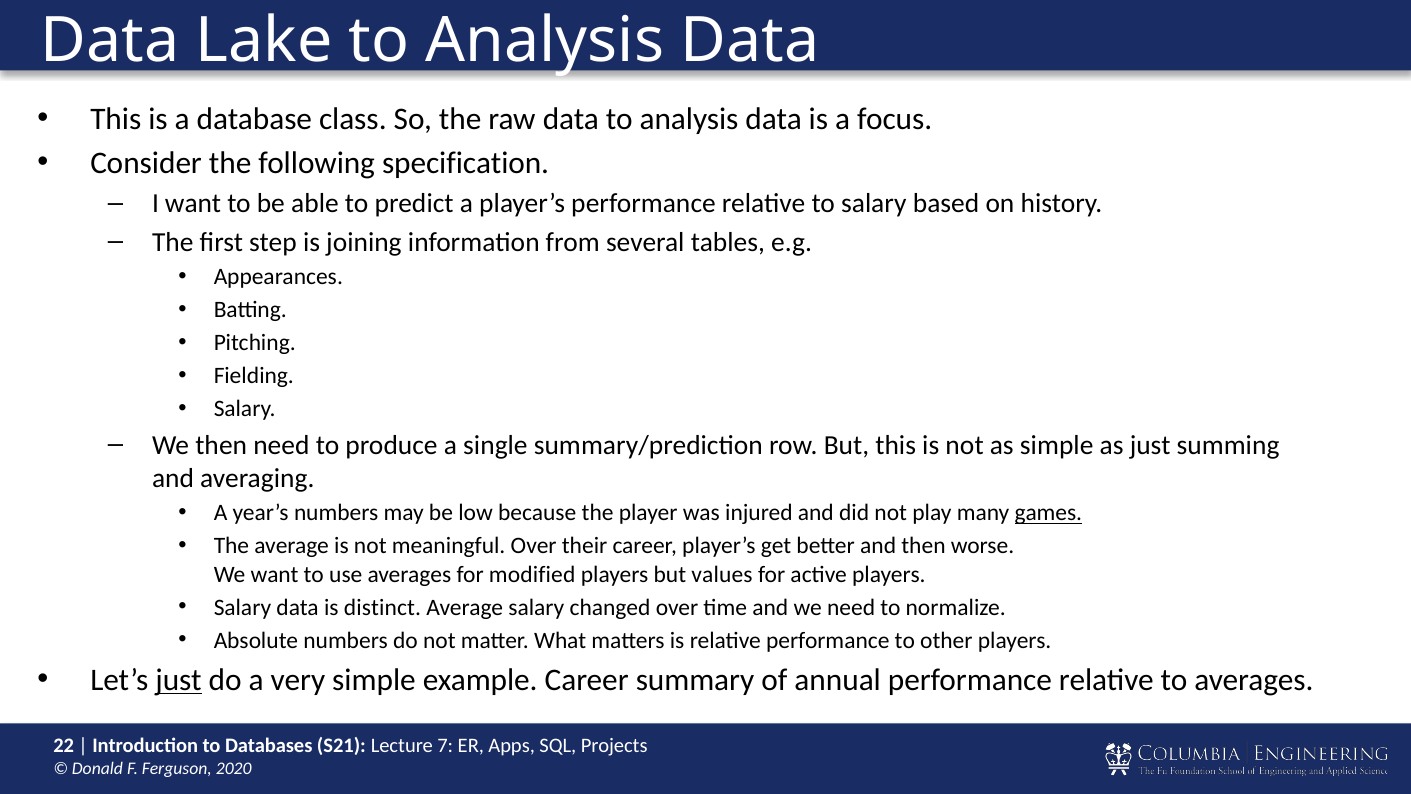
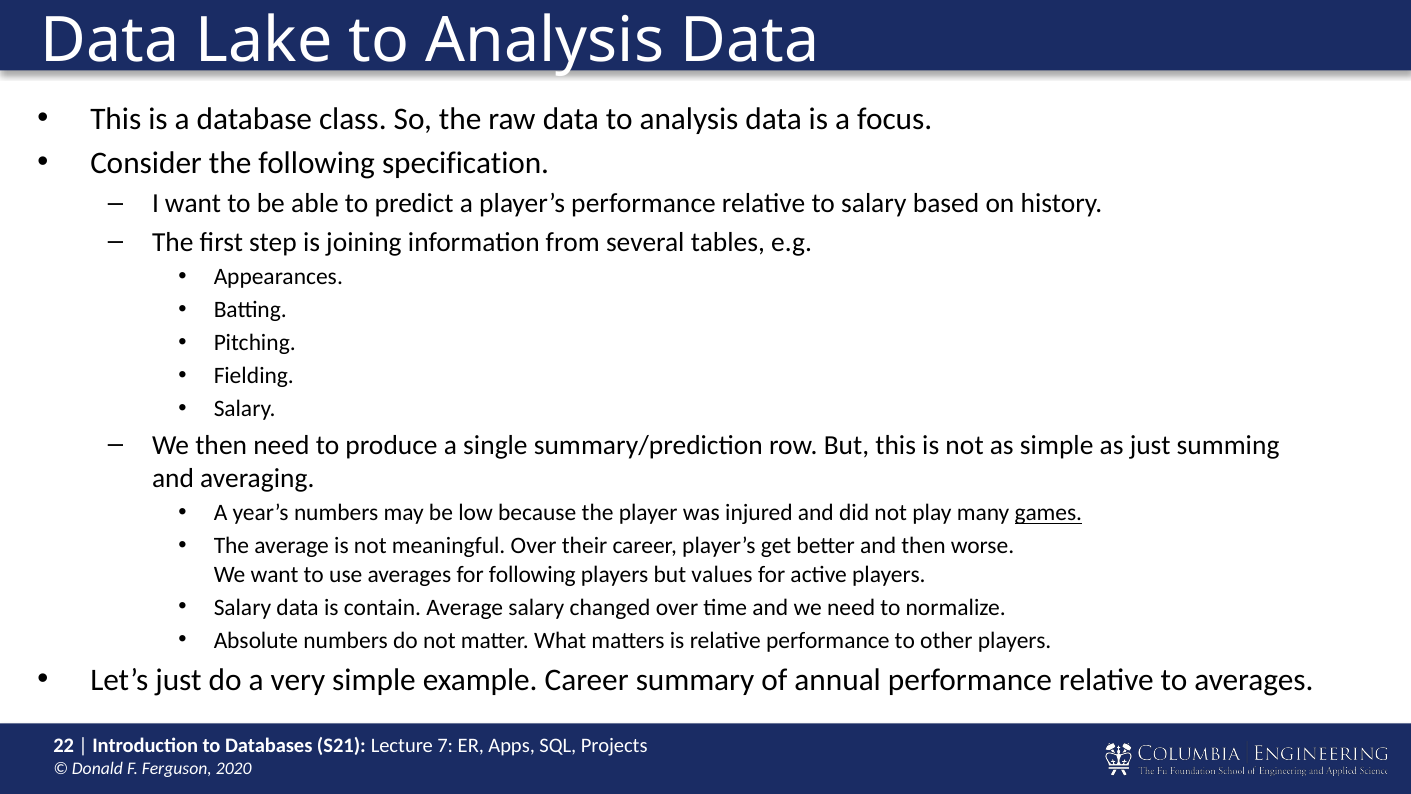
for modified: modified -> following
distinct: distinct -> contain
just at (179, 680) underline: present -> none
